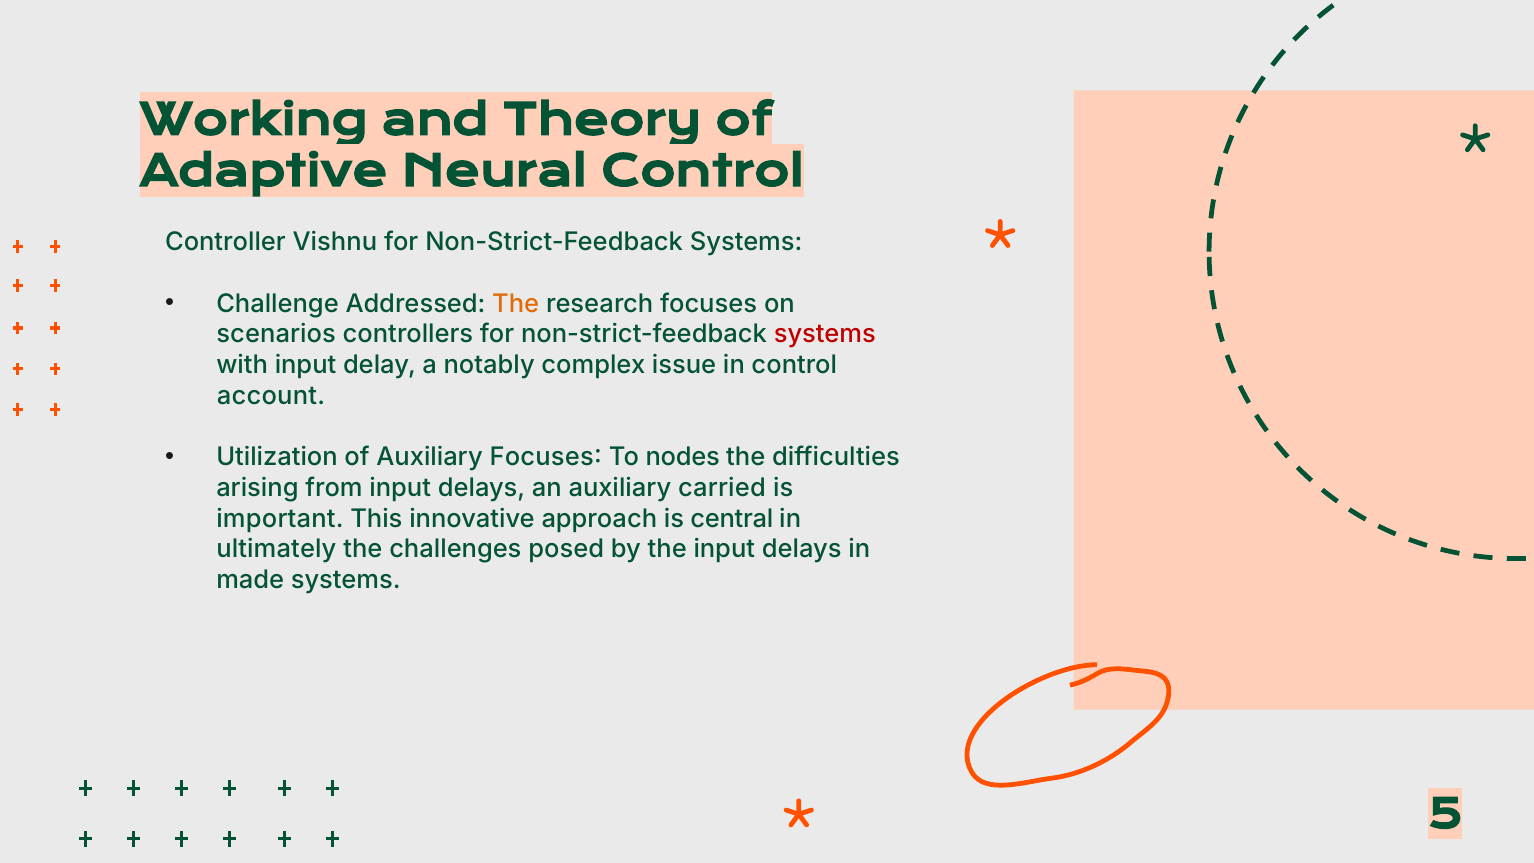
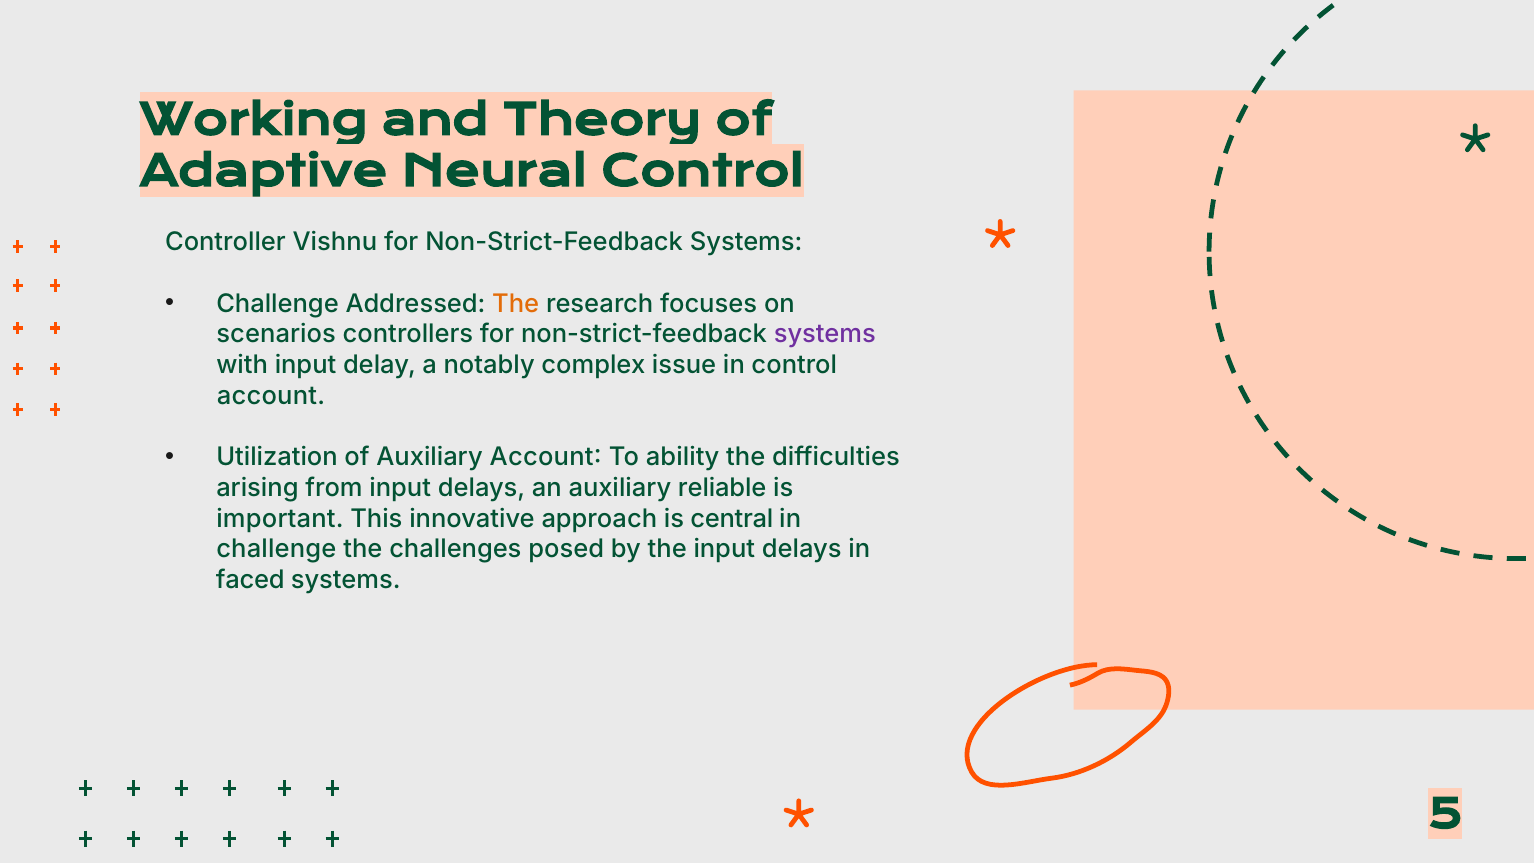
systems at (825, 334) colour: red -> purple
Auxiliary Focuses: Focuses -> Account
nodes: nodes -> ability
carried: carried -> reliable
ultimately at (276, 549): ultimately -> challenge
made: made -> faced
